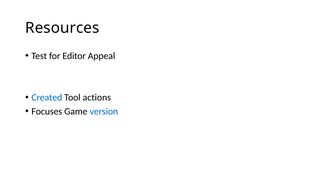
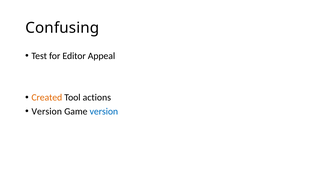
Resources: Resources -> Confusing
Created colour: blue -> orange
Focuses at (47, 111): Focuses -> Version
